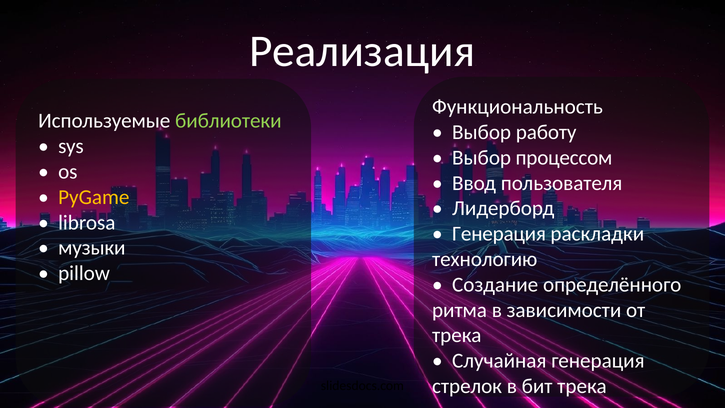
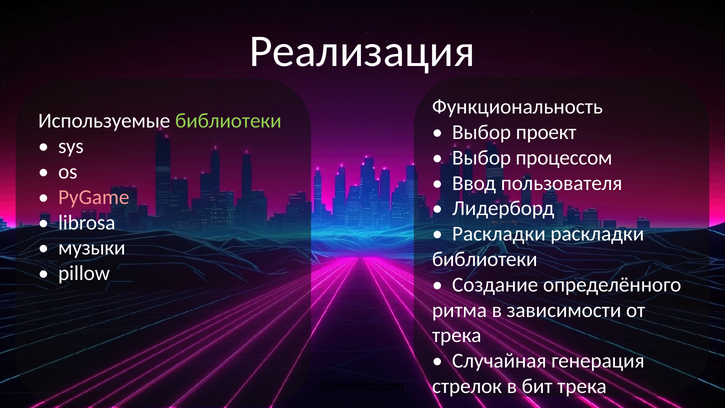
работу: работу -> проект
PyGame colour: yellow -> pink
Генерация at (499, 234): Генерация -> Раскладки
технологию at (485, 259): технологию -> библиотеки
